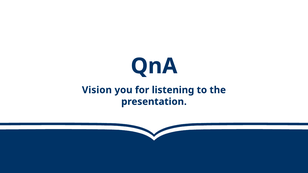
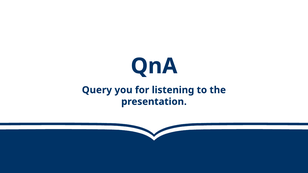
Vision: Vision -> Query
